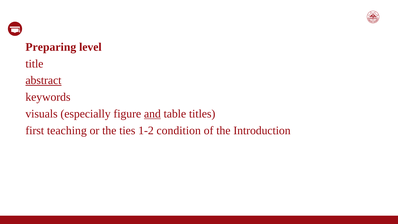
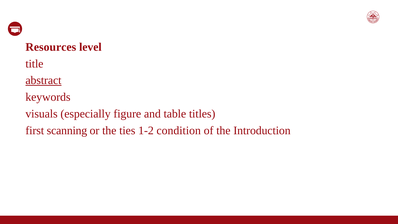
Preparing: Preparing -> Resources
and underline: present -> none
teaching: teaching -> scanning
